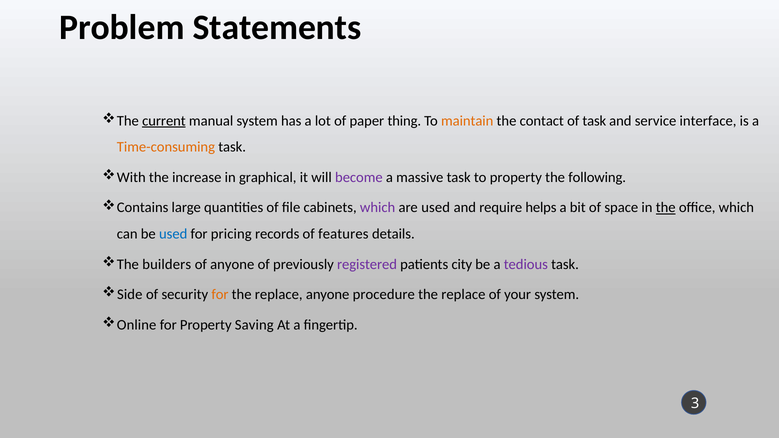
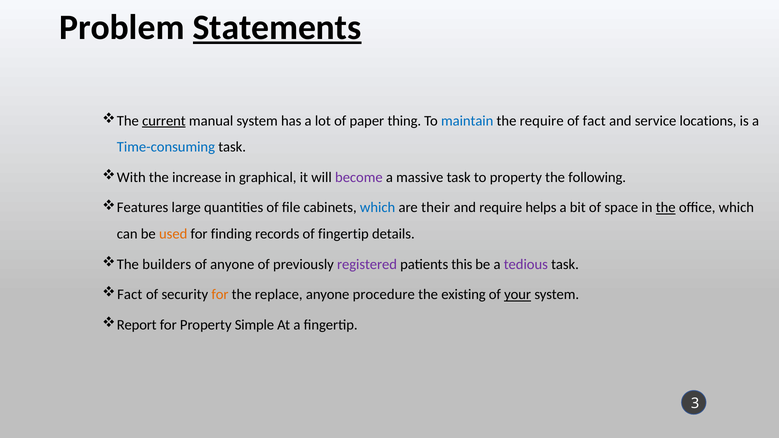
Statements underline: none -> present
maintain colour: orange -> blue
the contact: contact -> require
of task: task -> fact
interface: interface -> locations
Time-consuming colour: orange -> blue
Contains: Contains -> Features
which at (378, 208) colour: purple -> blue
are used: used -> their
used at (173, 234) colour: blue -> orange
pricing: pricing -> finding
of features: features -> fingertip
city: city -> this
Side at (130, 295): Side -> Fact
replace at (463, 295): replace -> existing
your underline: none -> present
Online: Online -> Report
Saving: Saving -> Simple
